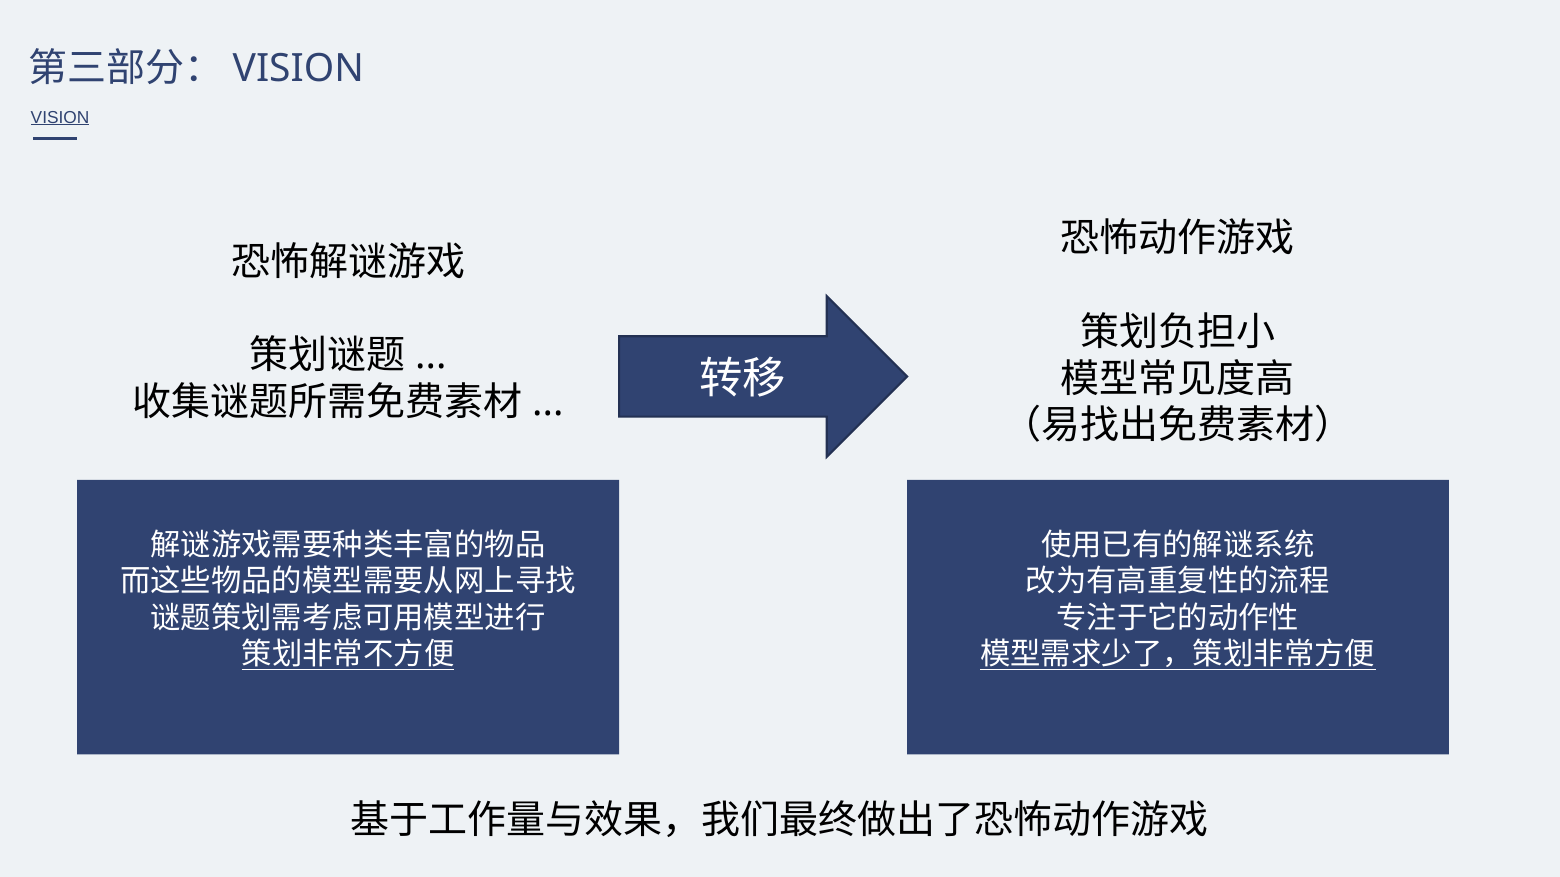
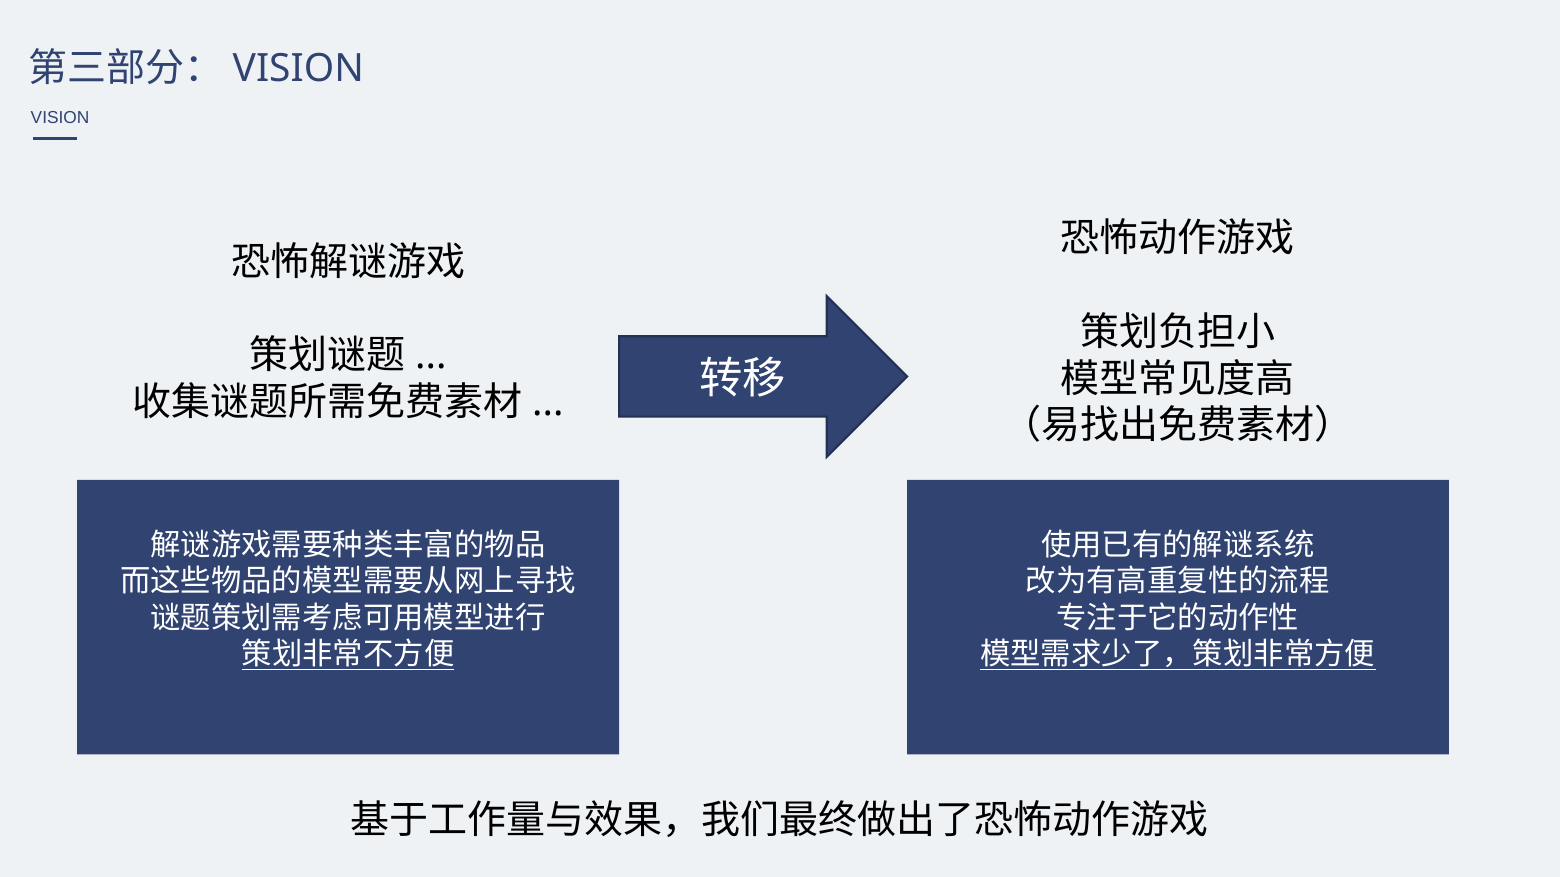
VISION underline: present -> none
